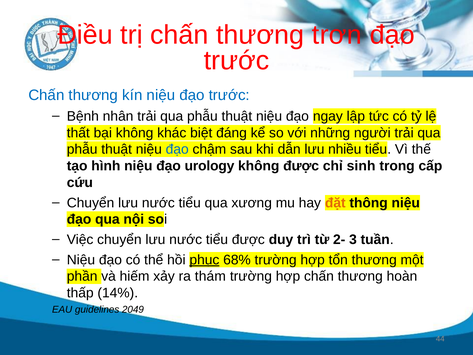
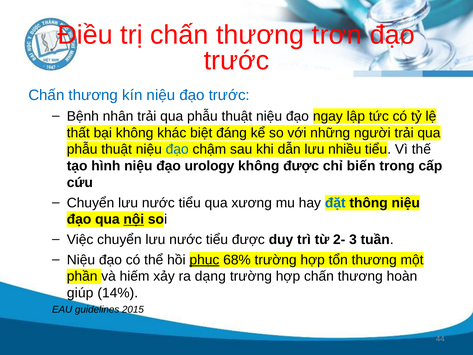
sinh: sinh -> biến
đặt colour: orange -> blue
nội underline: none -> present
thám: thám -> dạng
thấp: thấp -> giúp
2049: 2049 -> 2015
